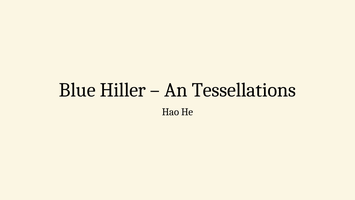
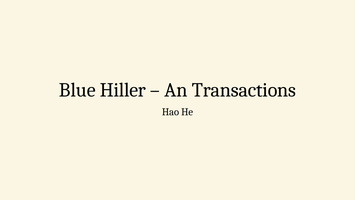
Tessellations: Tessellations -> Transactions
